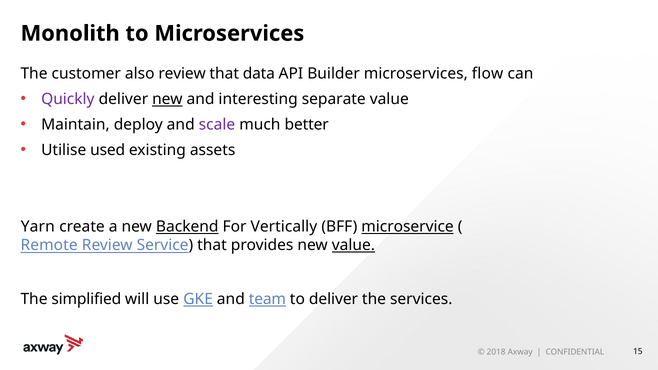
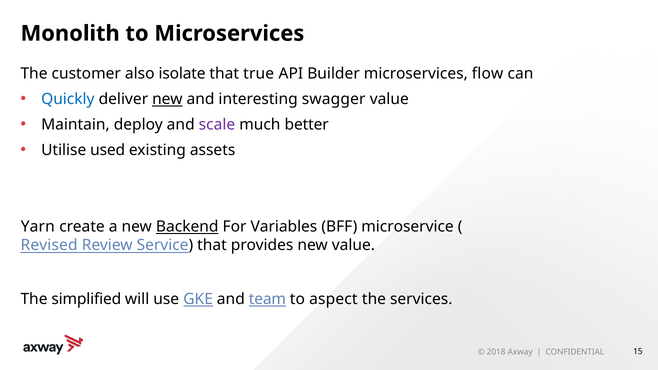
also review: review -> isolate
data: data -> true
Quickly colour: purple -> blue
separate: separate -> swagger
Vertically: Vertically -> Variables
microservice underline: present -> none
Remote: Remote -> Revised
value at (353, 245) underline: present -> none
to deliver: deliver -> aspect
